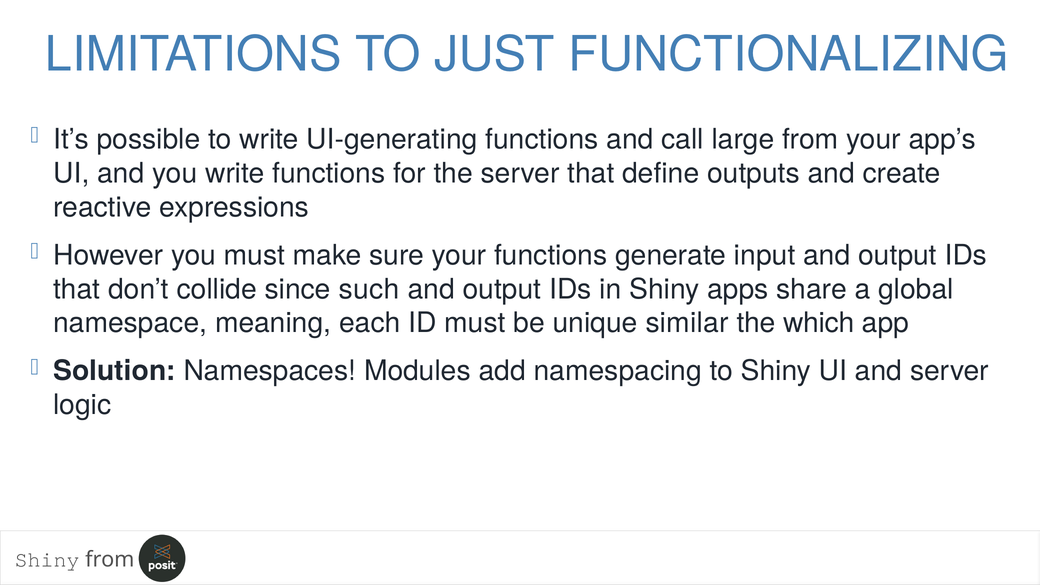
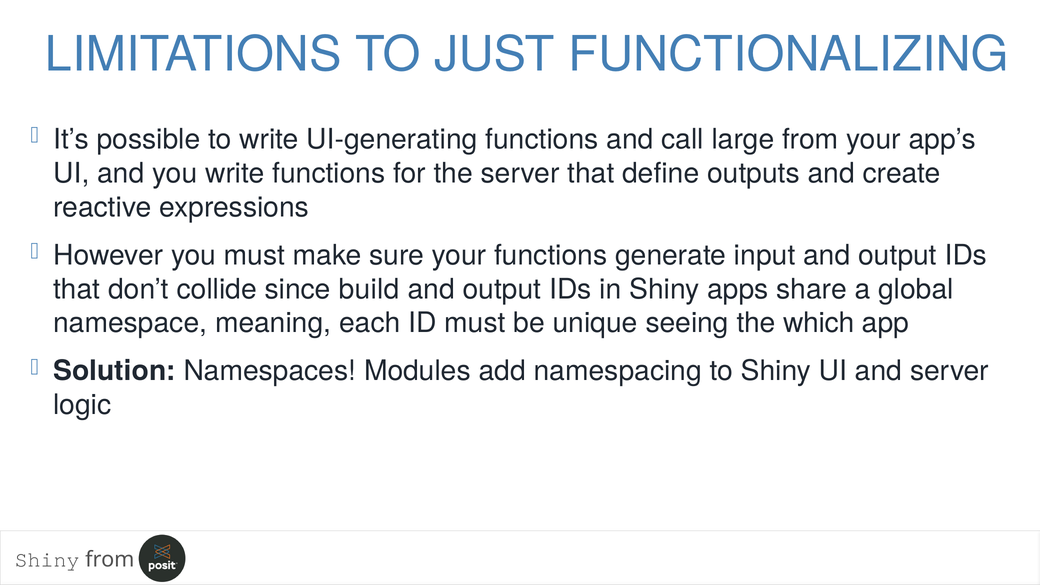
such: such -> build
similar: similar -> seeing
